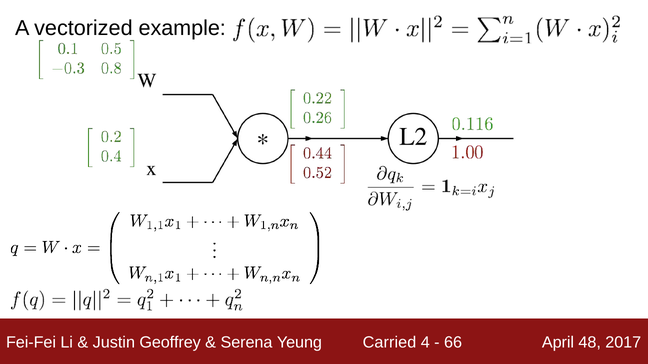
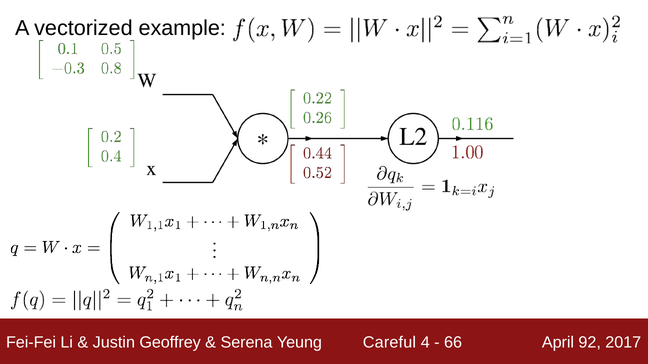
Carried: Carried -> Careful
48: 48 -> 92
